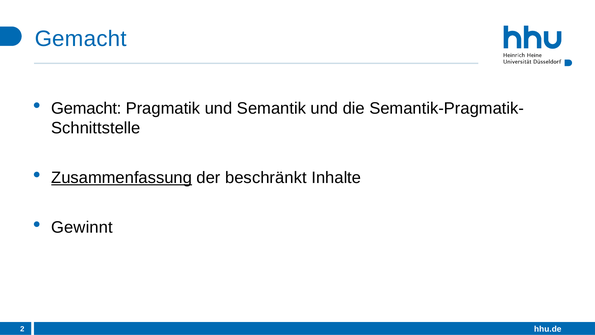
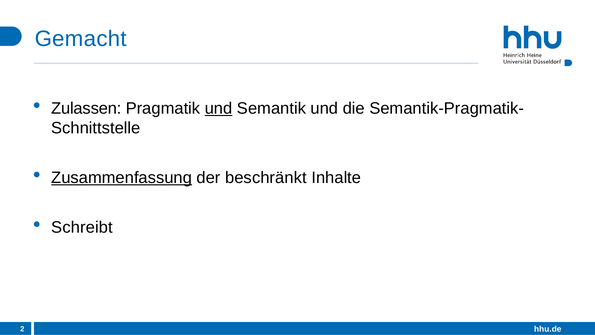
Gemacht at (86, 108): Gemacht -> Zulassen
und at (219, 108) underline: none -> present
Gewinnt: Gewinnt -> Schreibt
